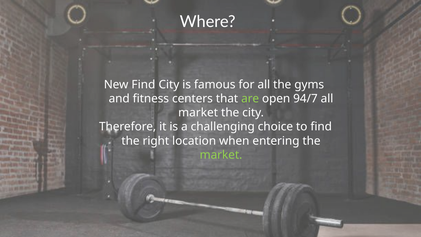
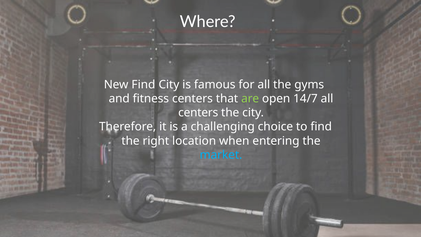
94/7: 94/7 -> 14/7
market at (198, 113): market -> centers
market at (221, 155) colour: light green -> light blue
